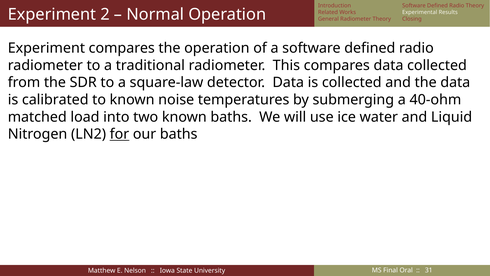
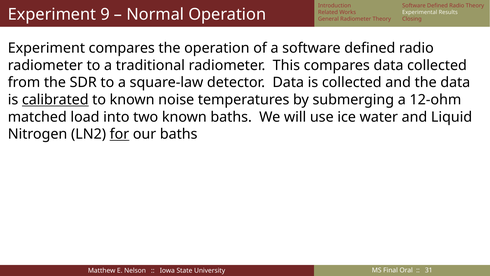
2: 2 -> 9
calibrated underline: none -> present
40-ohm: 40-ohm -> 12-ohm
